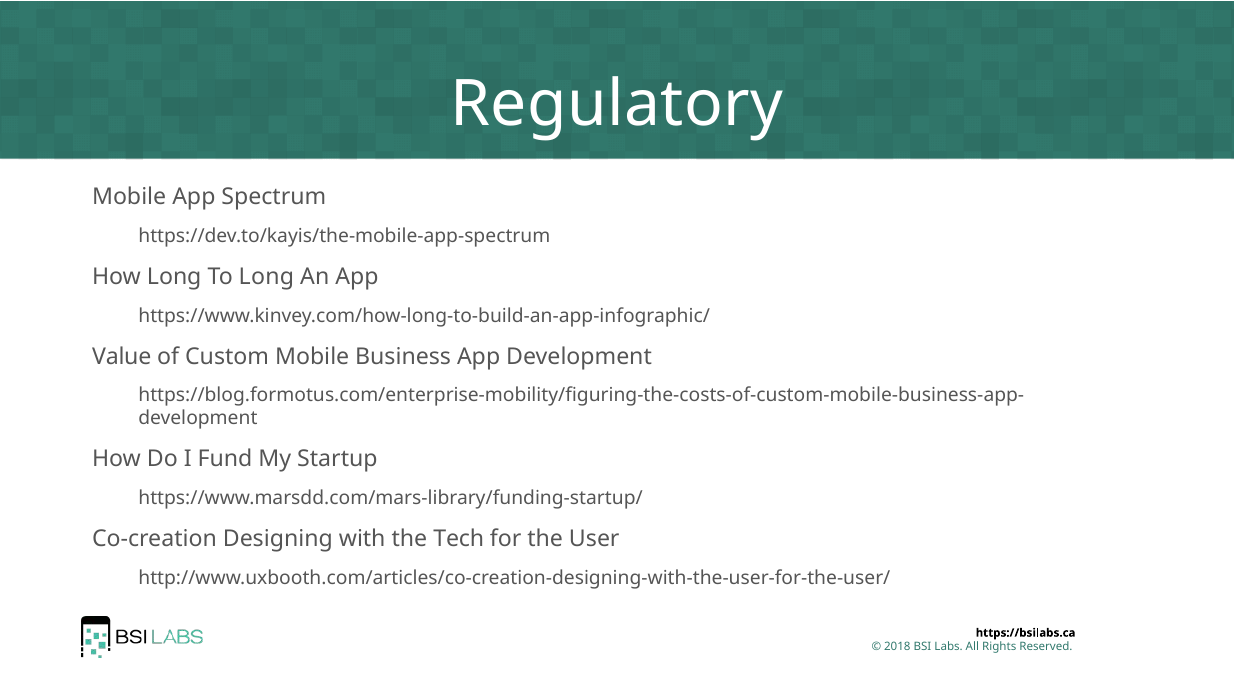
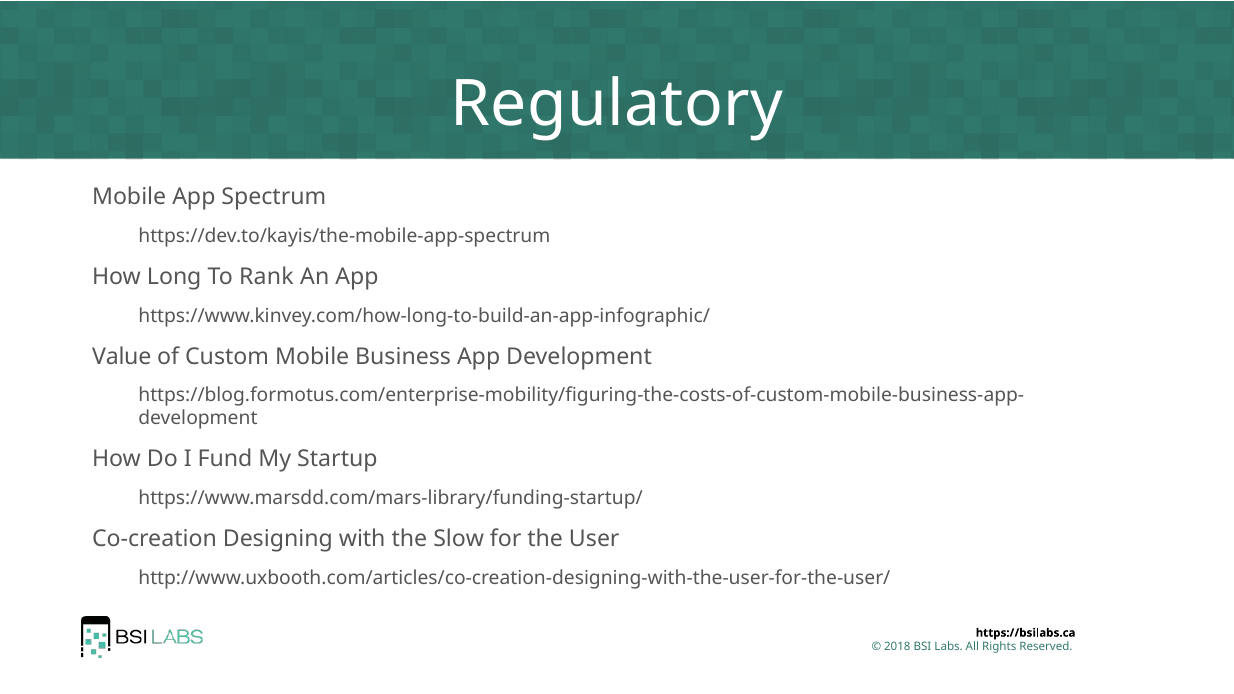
To Long: Long -> Rank
Tech: Tech -> Slow
